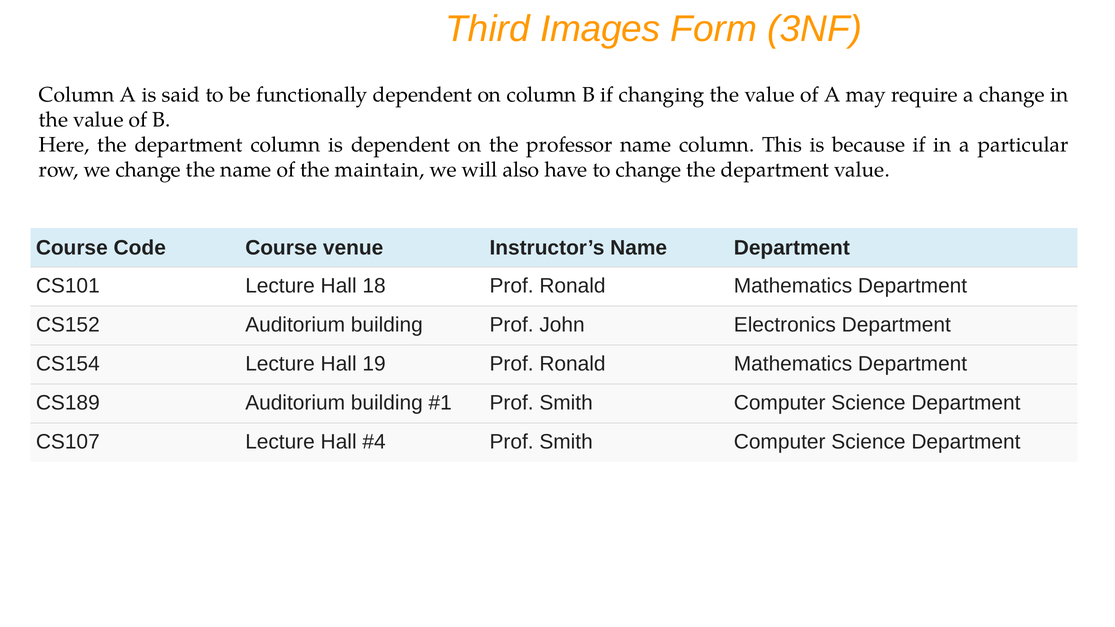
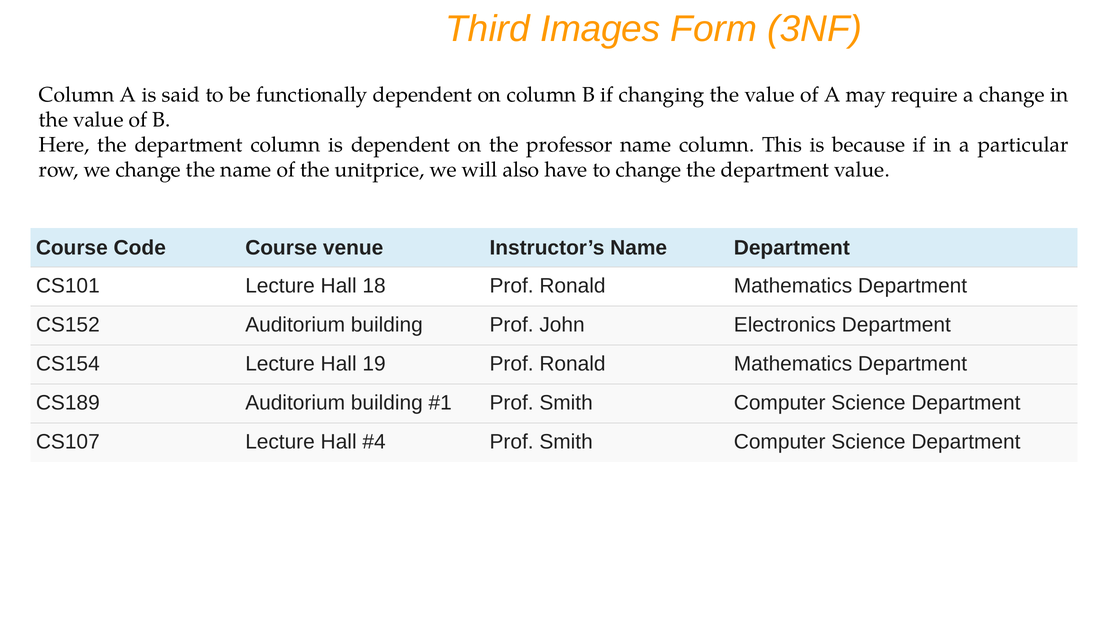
maintain: maintain -> unitprice
